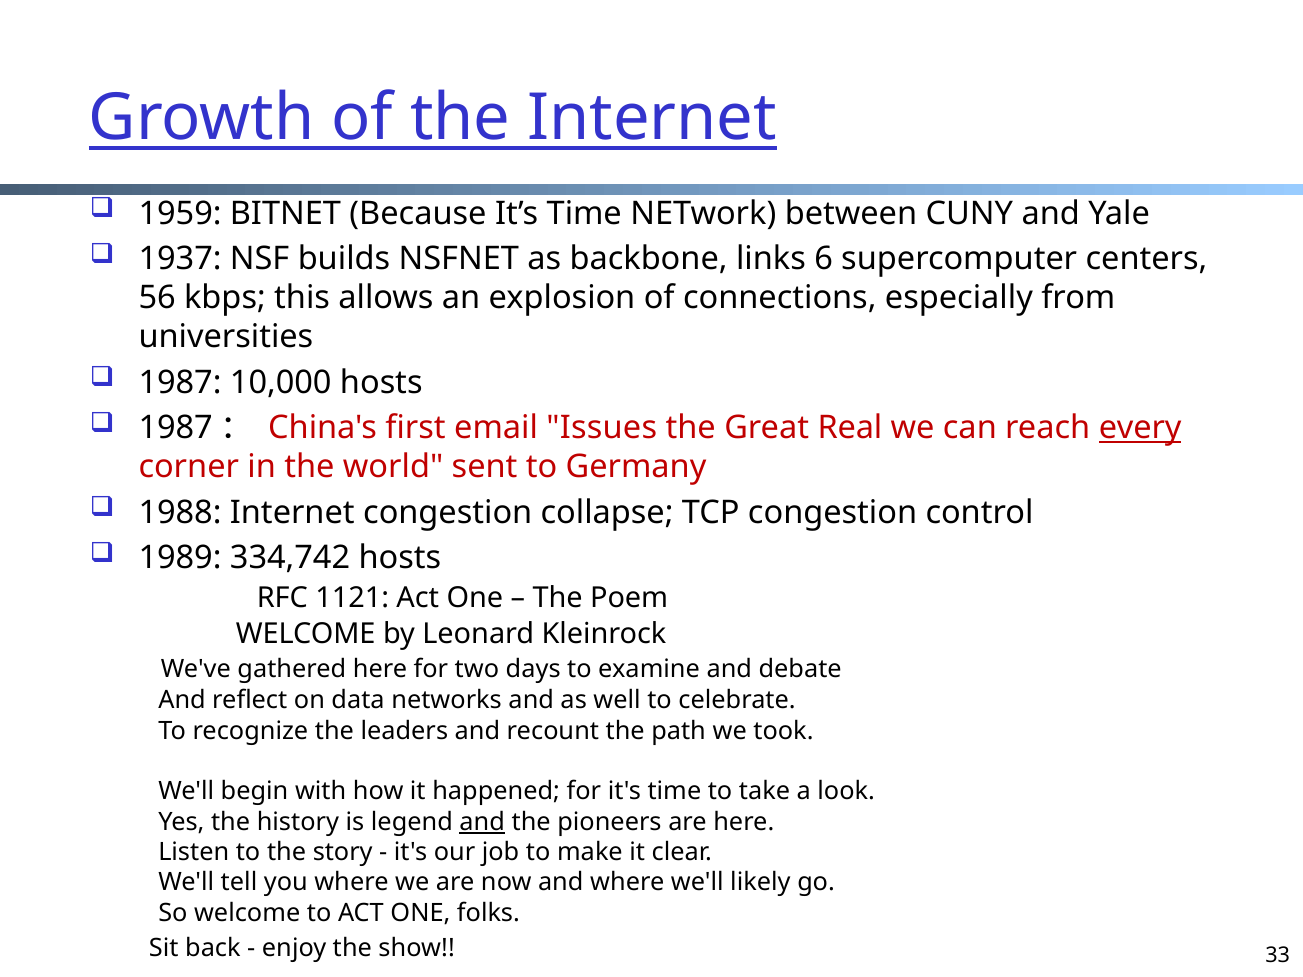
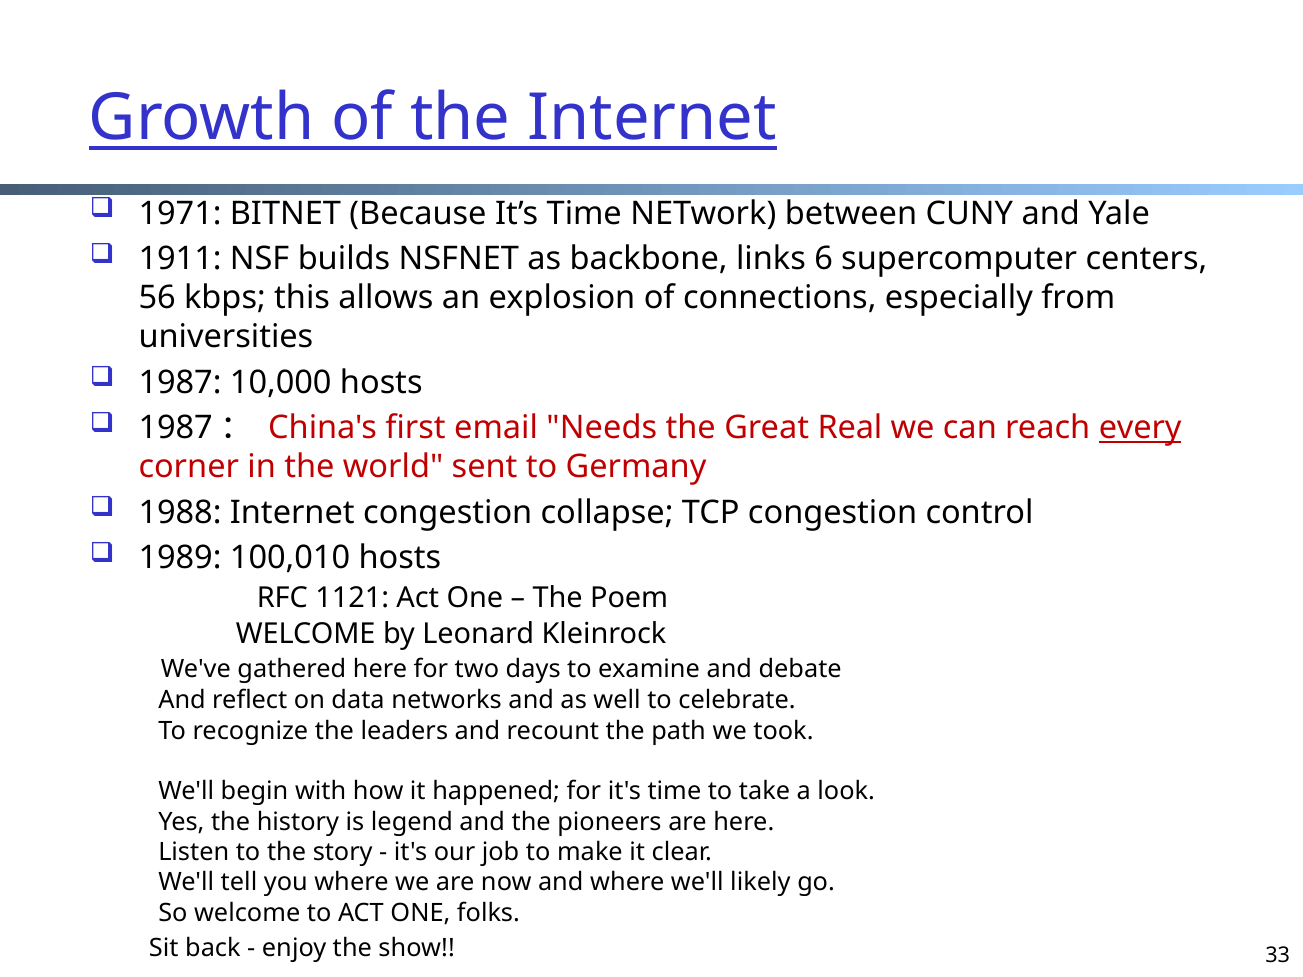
1959: 1959 -> 1971
1937: 1937 -> 1911
Issues: Issues -> Needs
334,742: 334,742 -> 100,010
and at (482, 822) underline: present -> none
